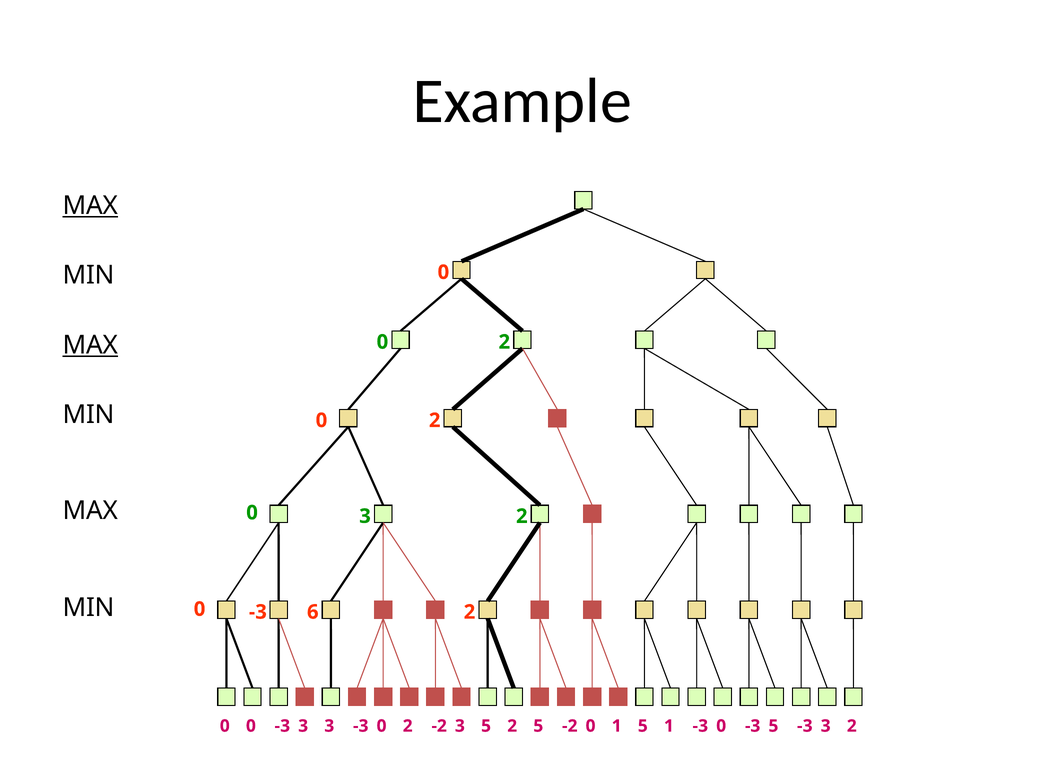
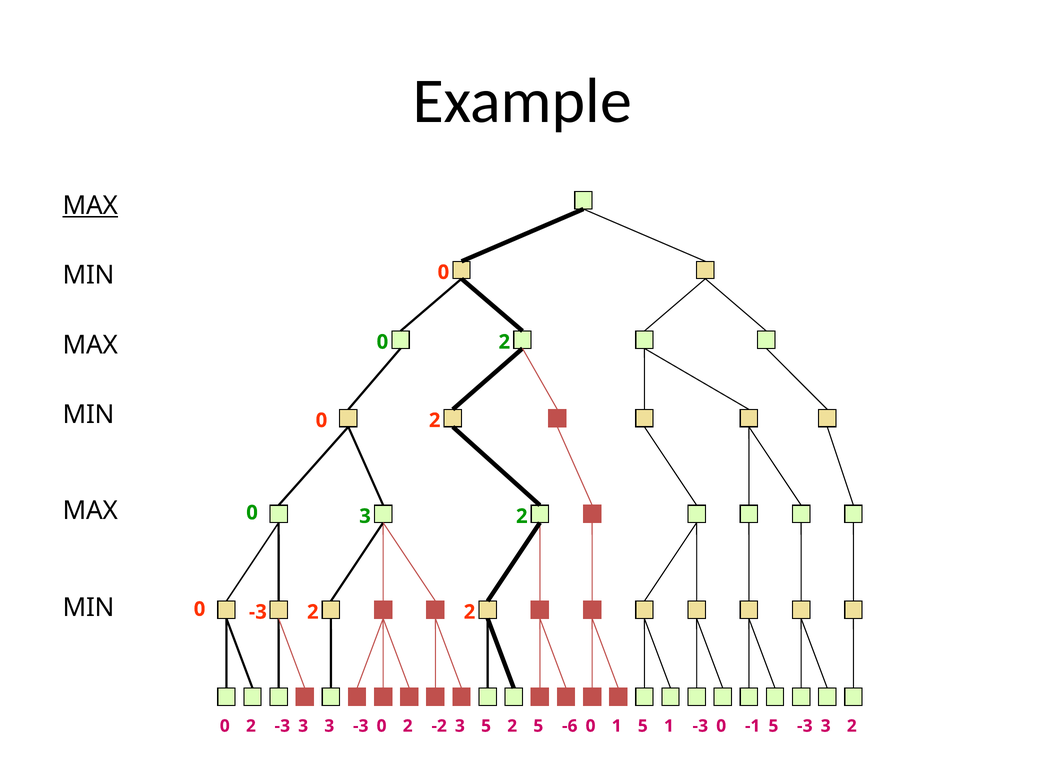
MAX at (90, 345) underline: present -> none
0 -3 6: 6 -> 2
0 at (251, 726): 0 -> 2
-2 at (570, 726): -2 -> -6
3 -3: -3 -> -1
